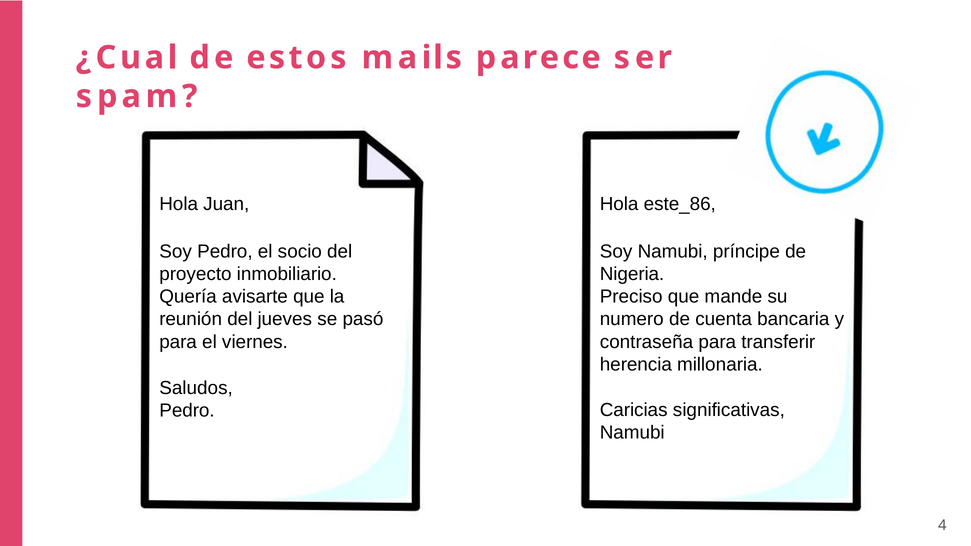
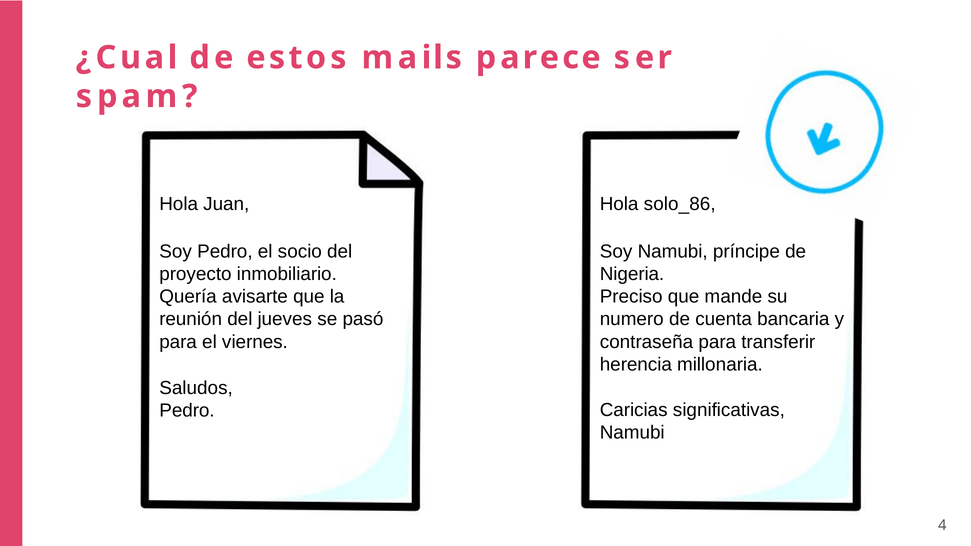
este_86: este_86 -> solo_86
